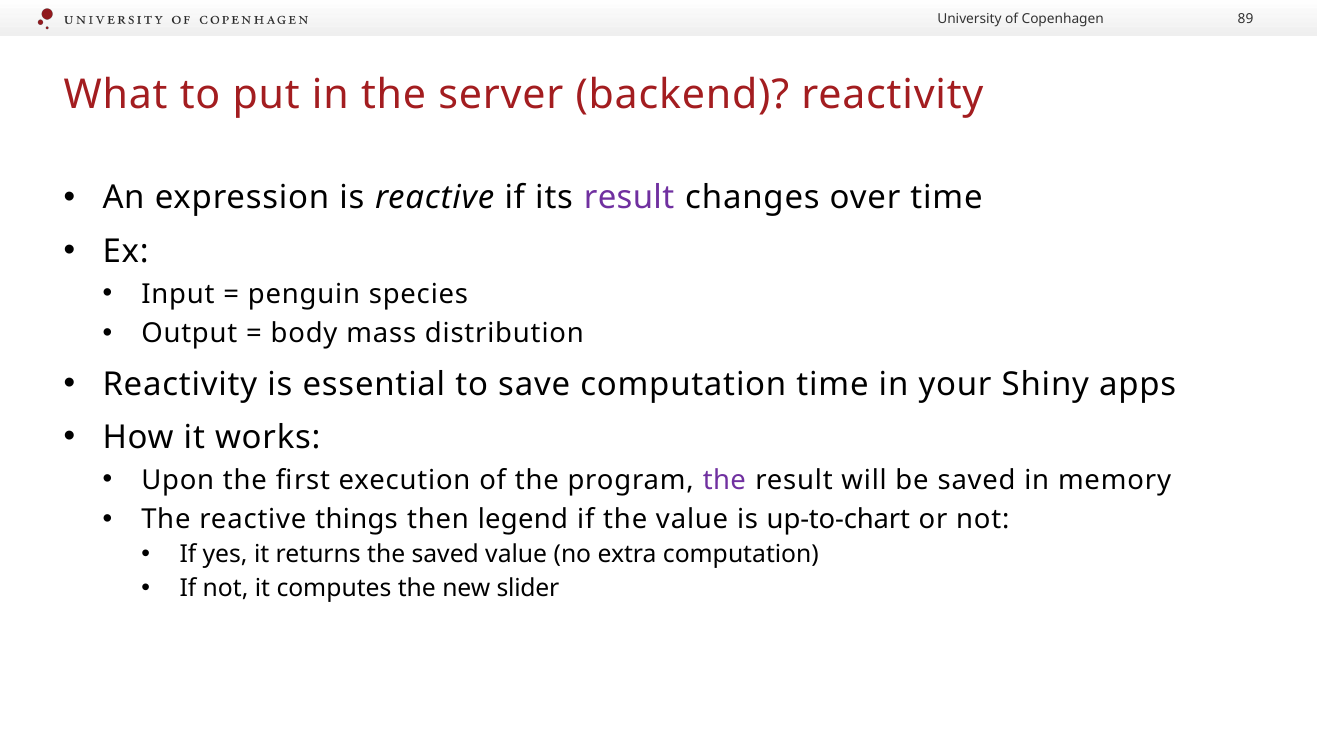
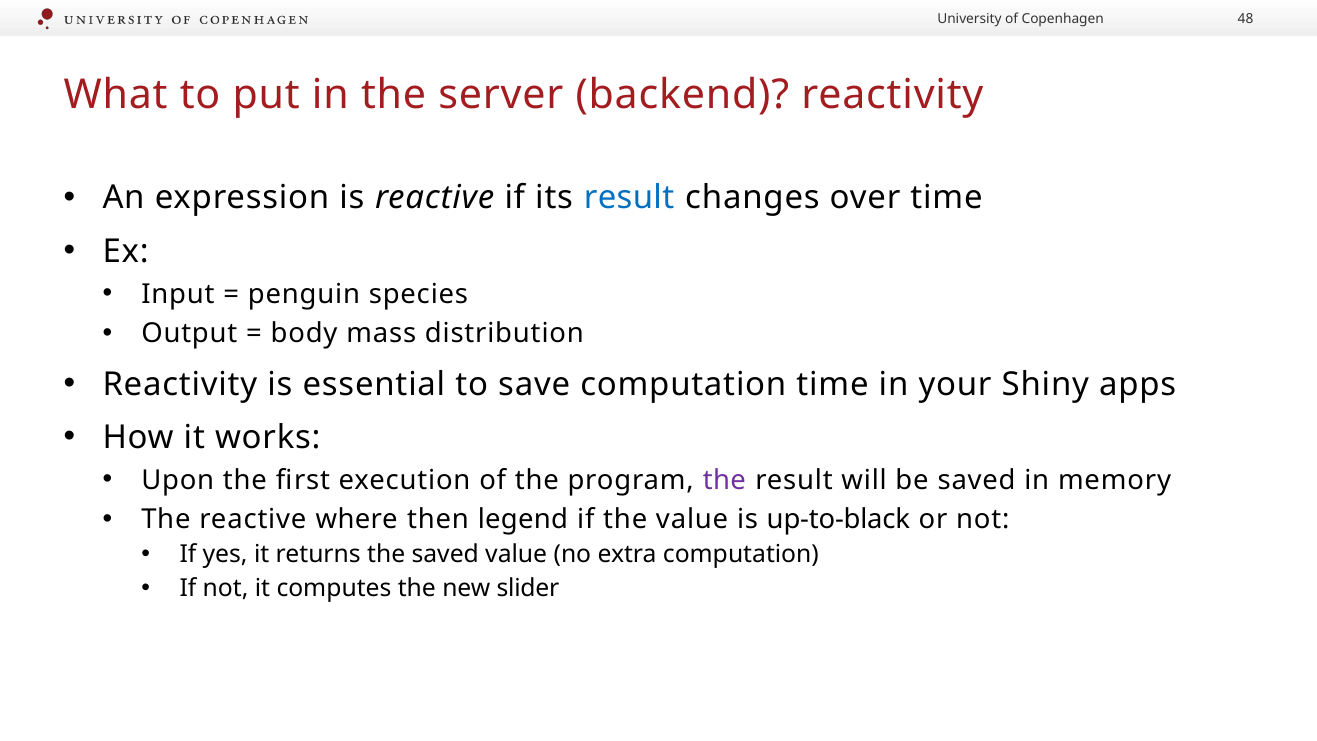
89: 89 -> 48
result at (629, 198) colour: purple -> blue
things: things -> where
up-to-chart: up-to-chart -> up-to-black
